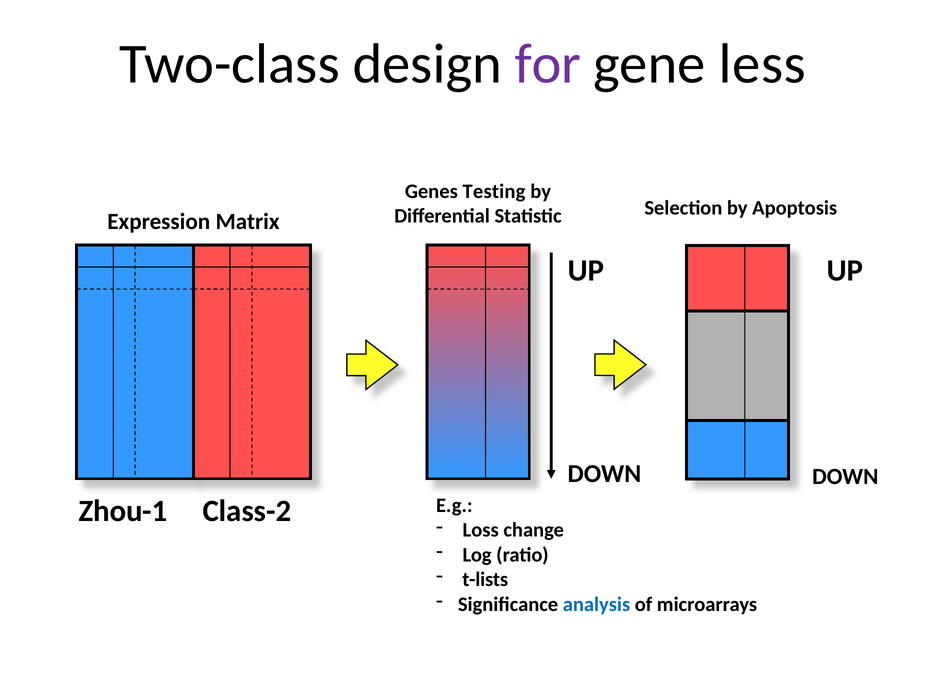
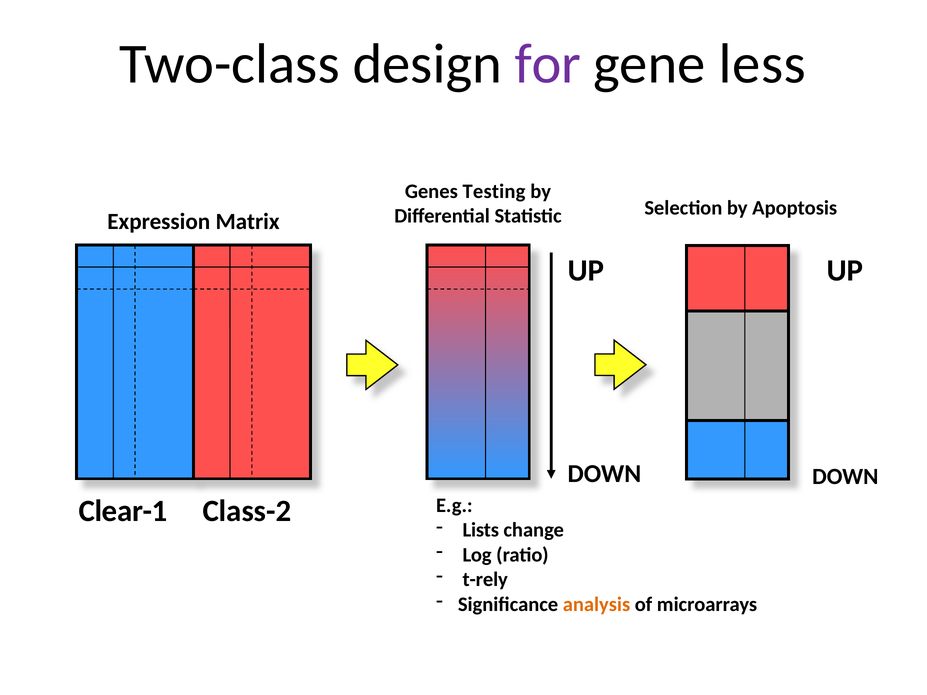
Zhou-1: Zhou-1 -> Clear-1
Loss: Loss -> Lists
t-lists: t-lists -> t-rely
analysis colour: blue -> orange
